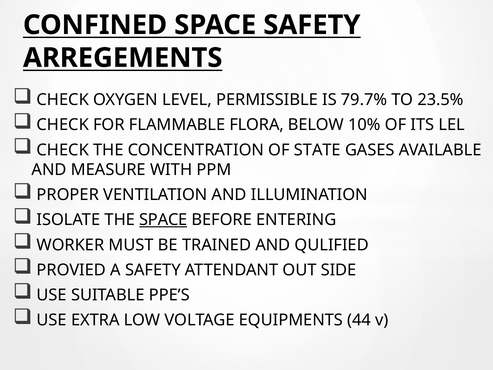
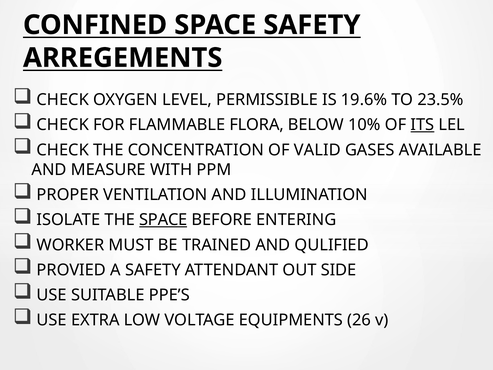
79.7%: 79.7% -> 19.6%
ITS underline: none -> present
STATE: STATE -> VALID
44: 44 -> 26
